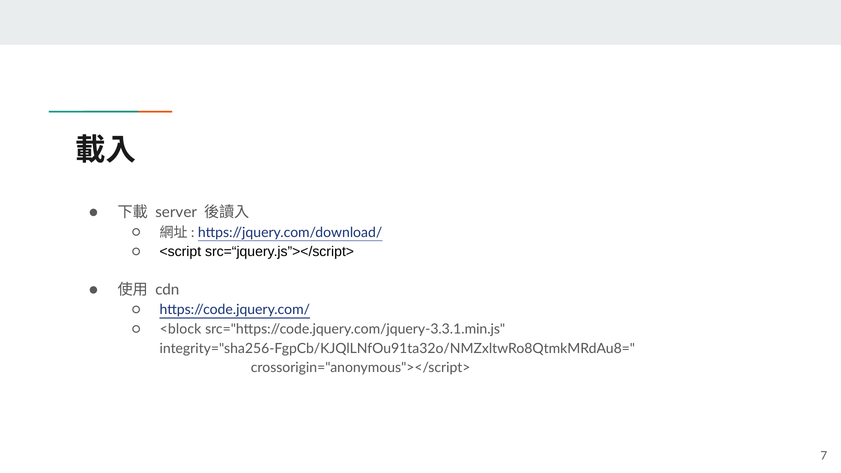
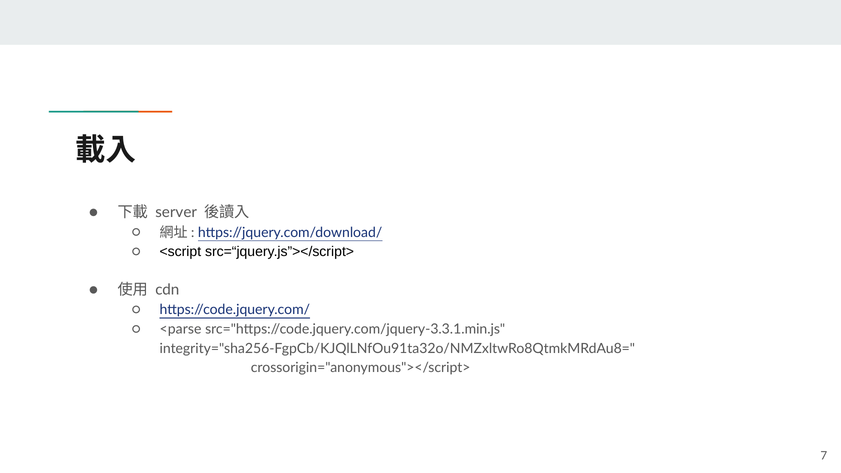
<block: <block -> <parse
